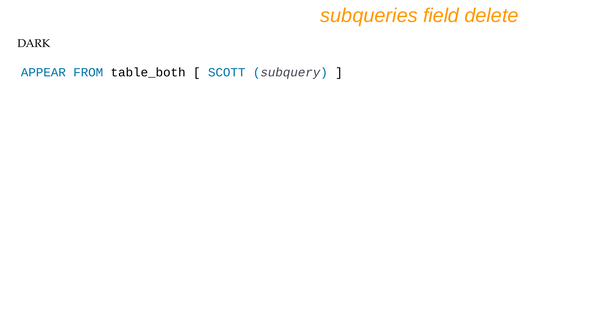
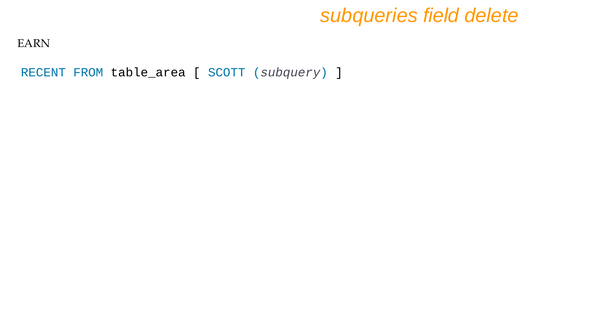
DARK: DARK -> EARN
APPEAR: APPEAR -> RECENT
table_both: table_both -> table_area
